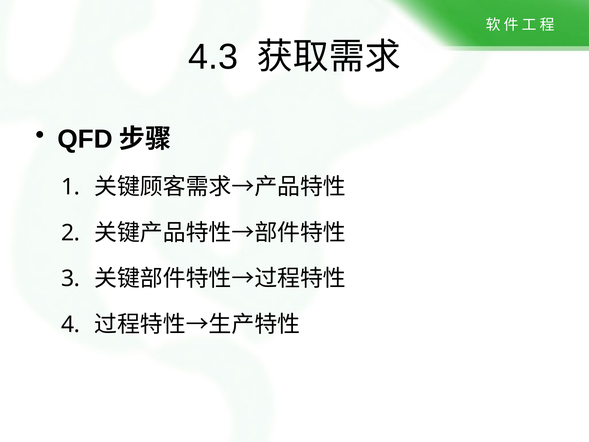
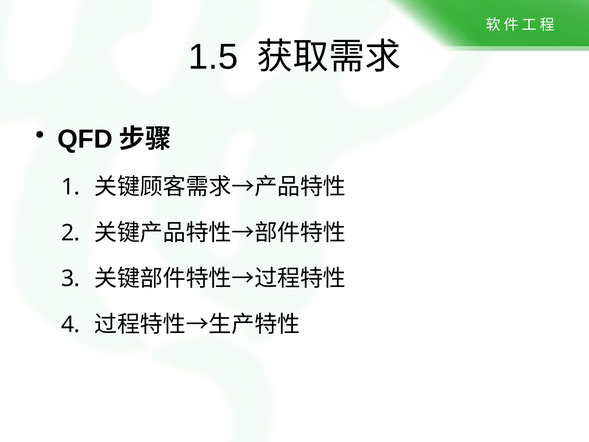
4.3: 4.3 -> 1.5
